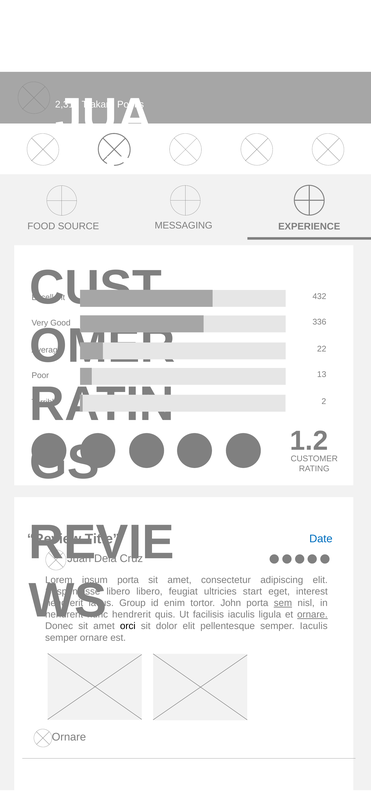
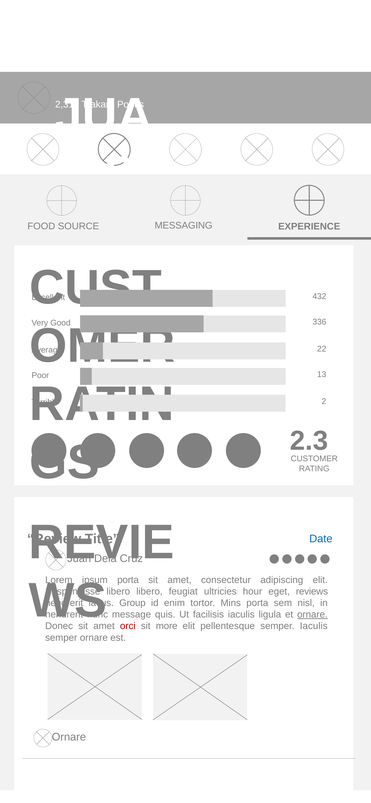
1.2: 1.2 -> 2.3
start: start -> hour
interest: interest -> reviews
John: John -> Mins
sem underline: present -> none
hendrerit at (131, 615): hendrerit -> message
orci colour: black -> red
dolor: dolor -> more
